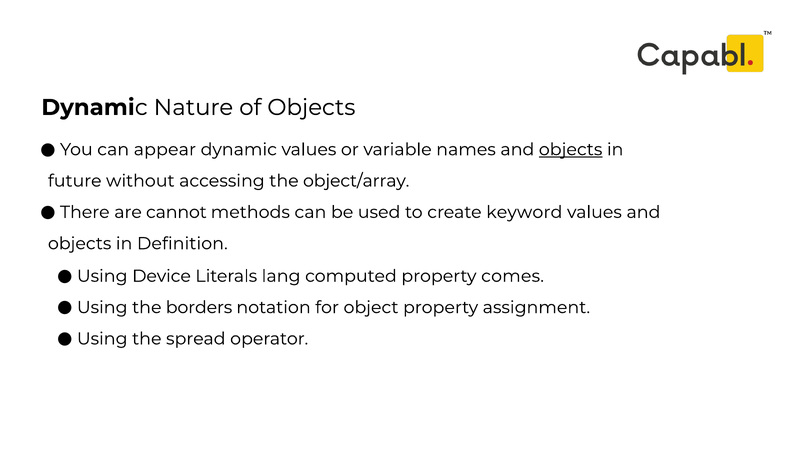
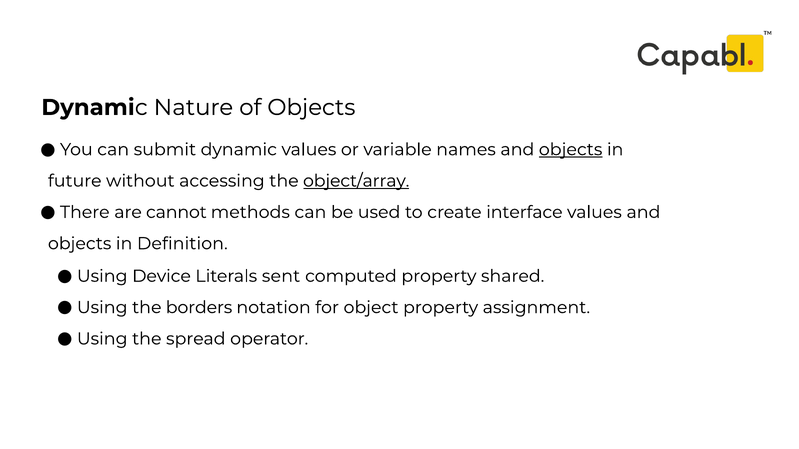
appear: appear -> submit
object/array underline: none -> present
keyword: keyword -> interface
lang: lang -> sent
comes: comes -> shared
